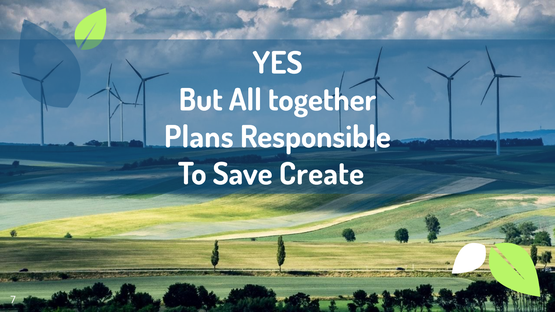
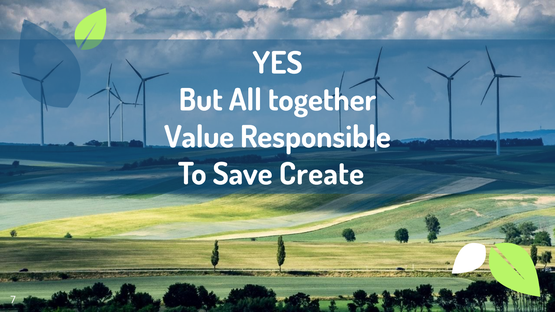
Plans: Plans -> Value
